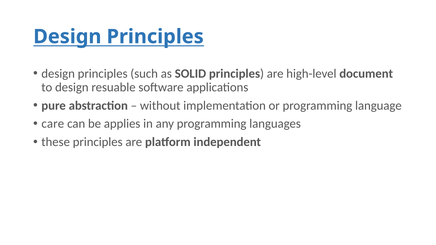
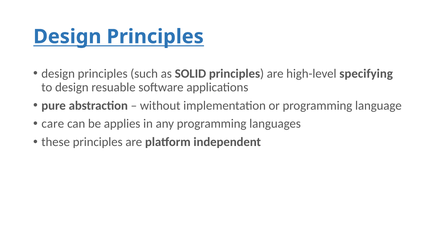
document: document -> specifying
